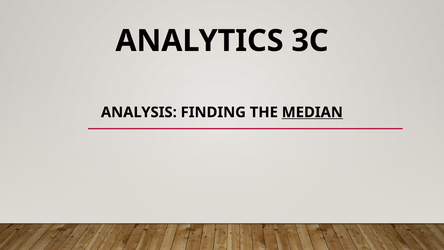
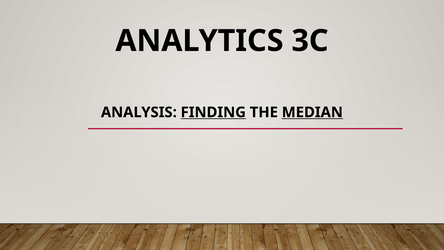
FINDING underline: none -> present
